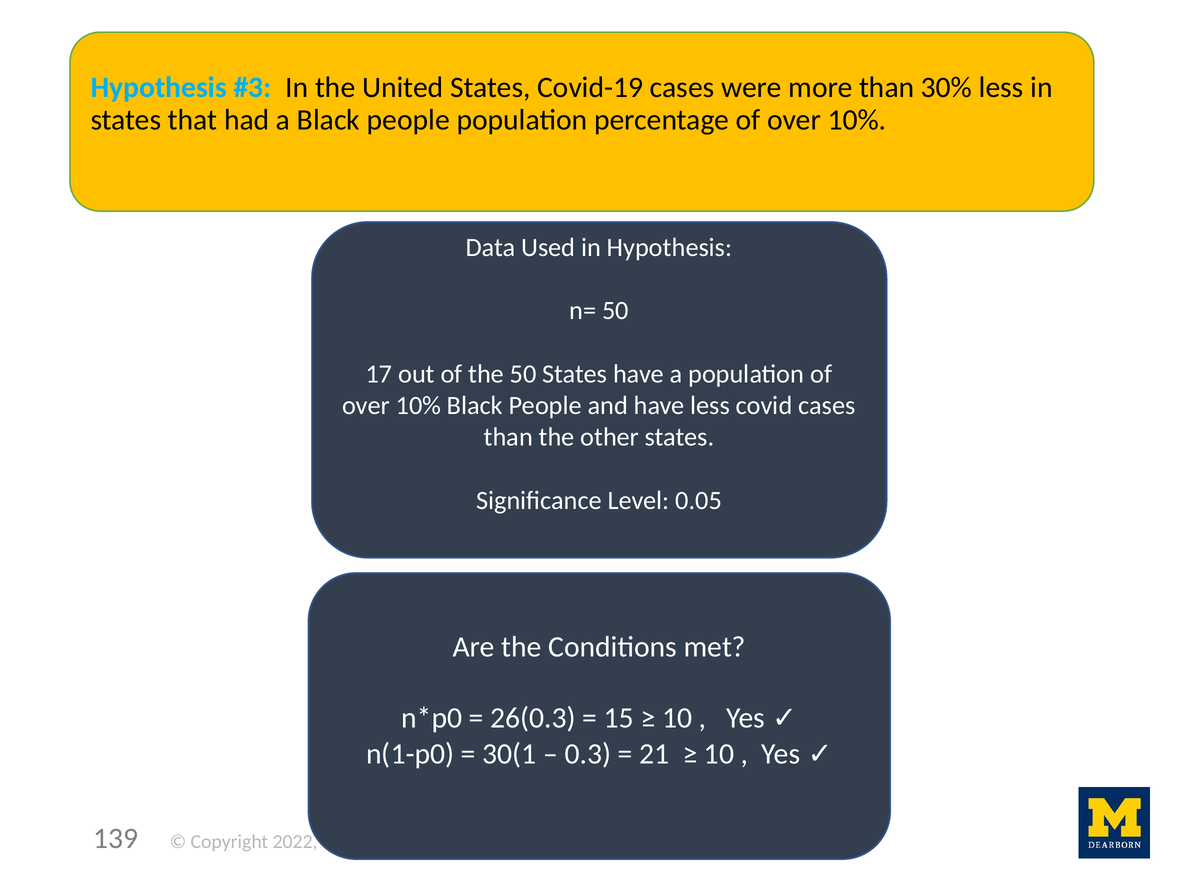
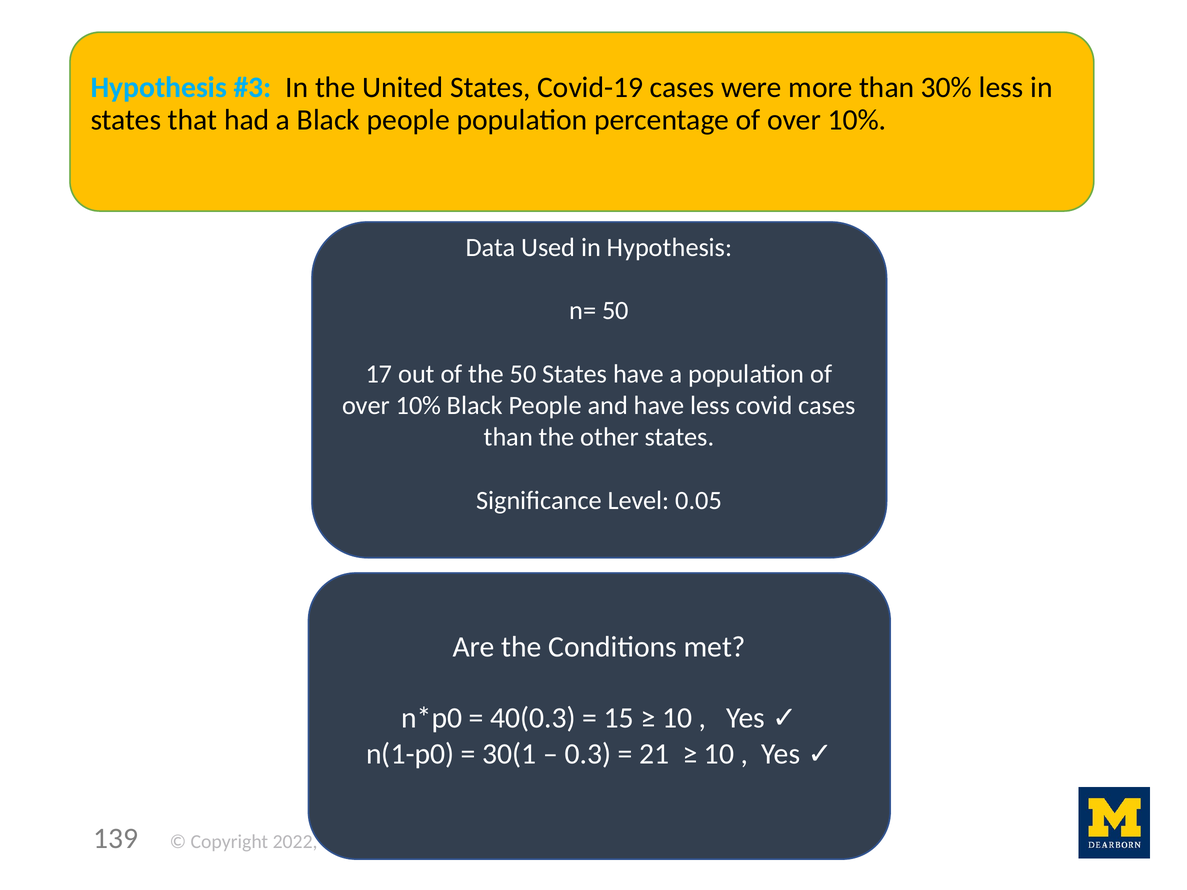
26(0.3: 26(0.3 -> 40(0.3
